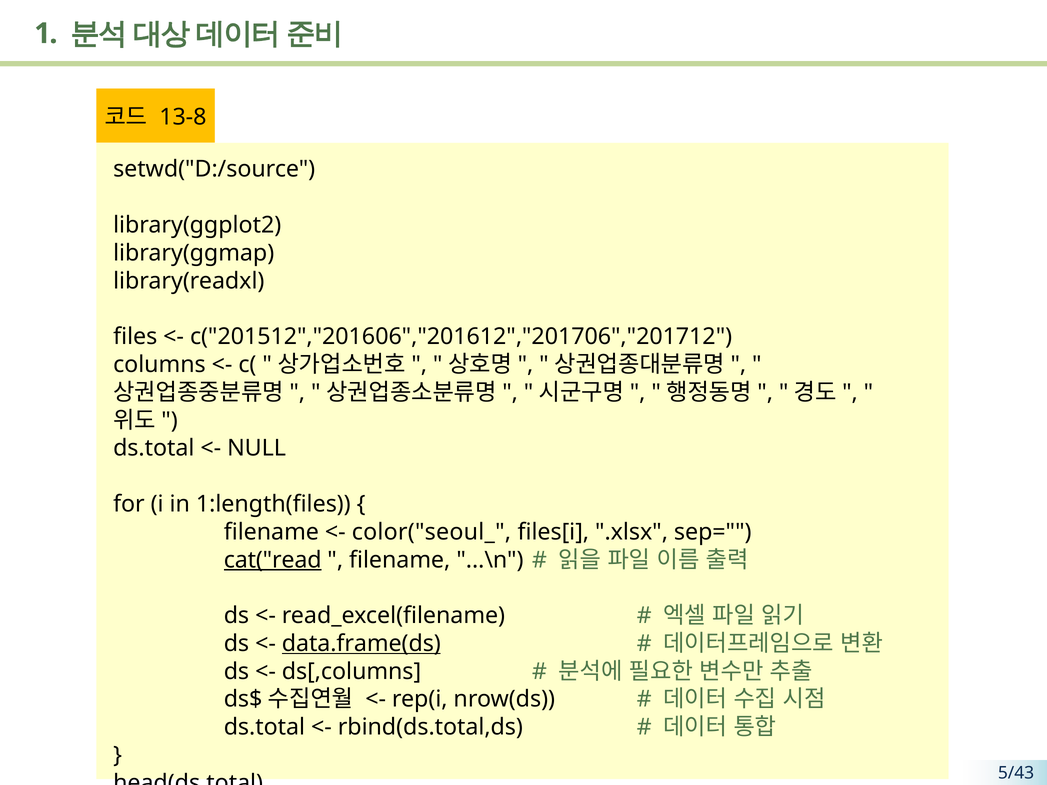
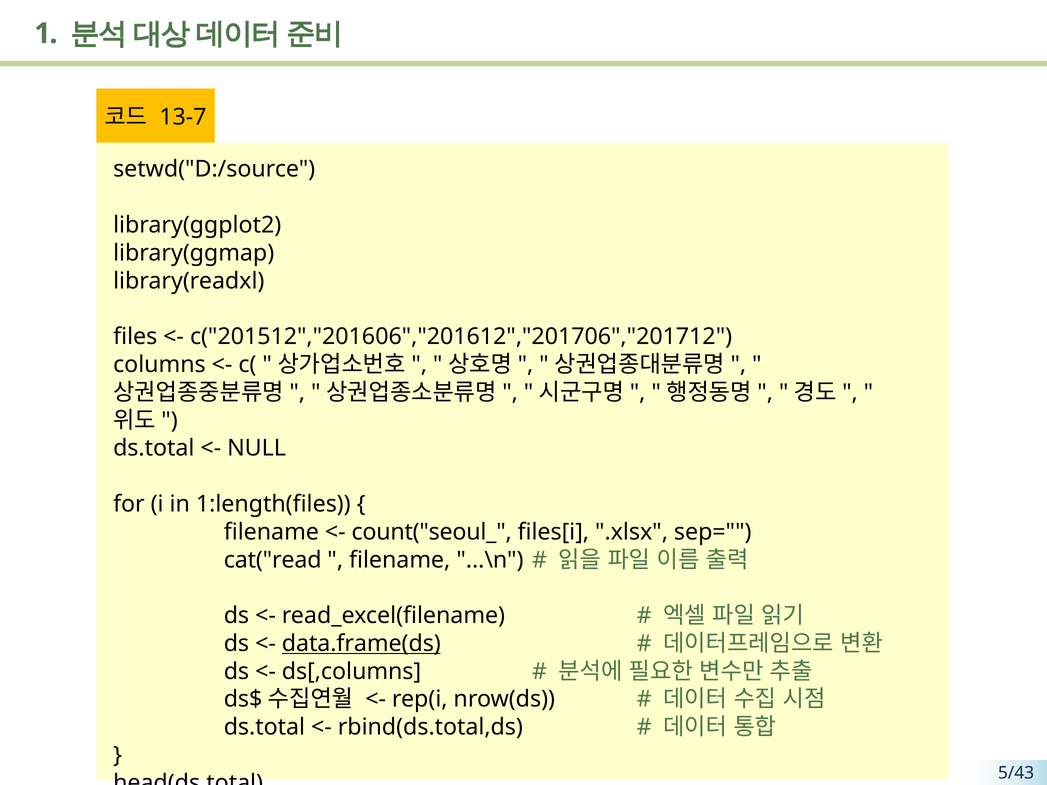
13-8: 13-8 -> 13-7
color("seoul_: color("seoul_ -> count("seoul_
cat("read underline: present -> none
